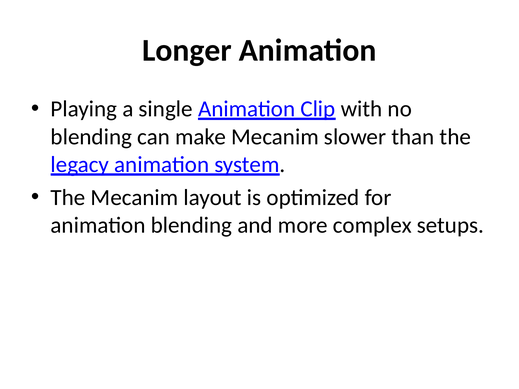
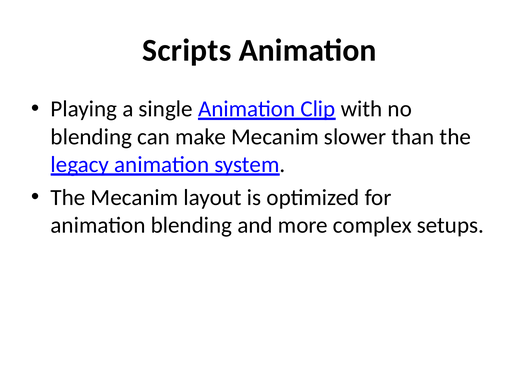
Longer: Longer -> Scripts
